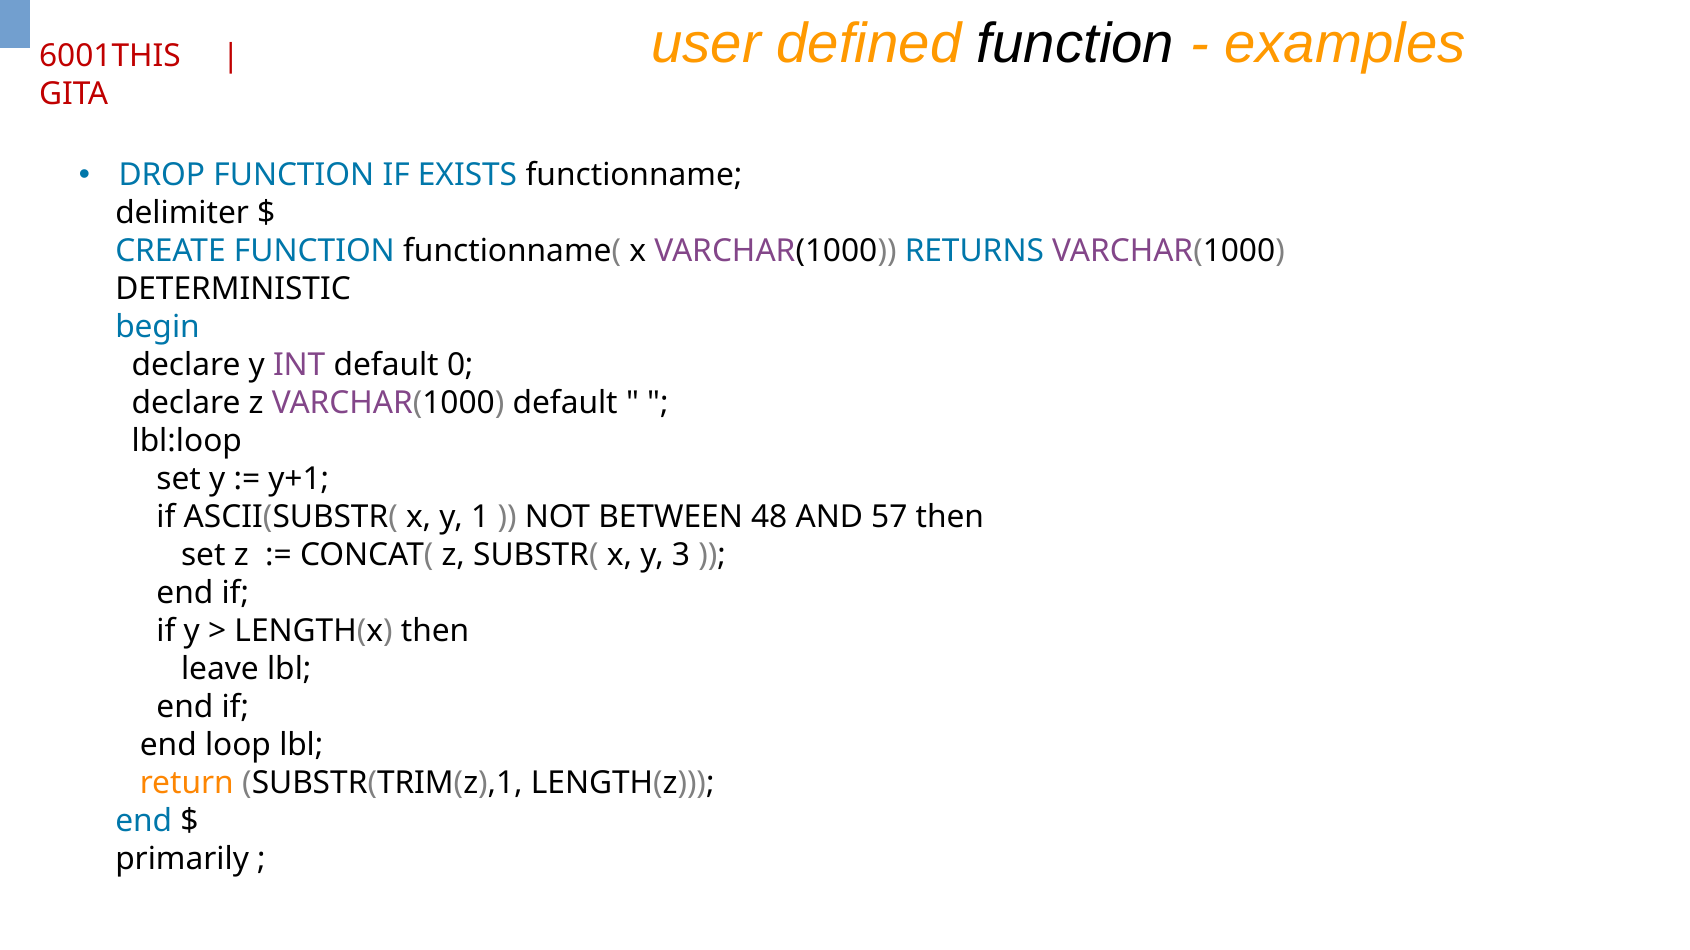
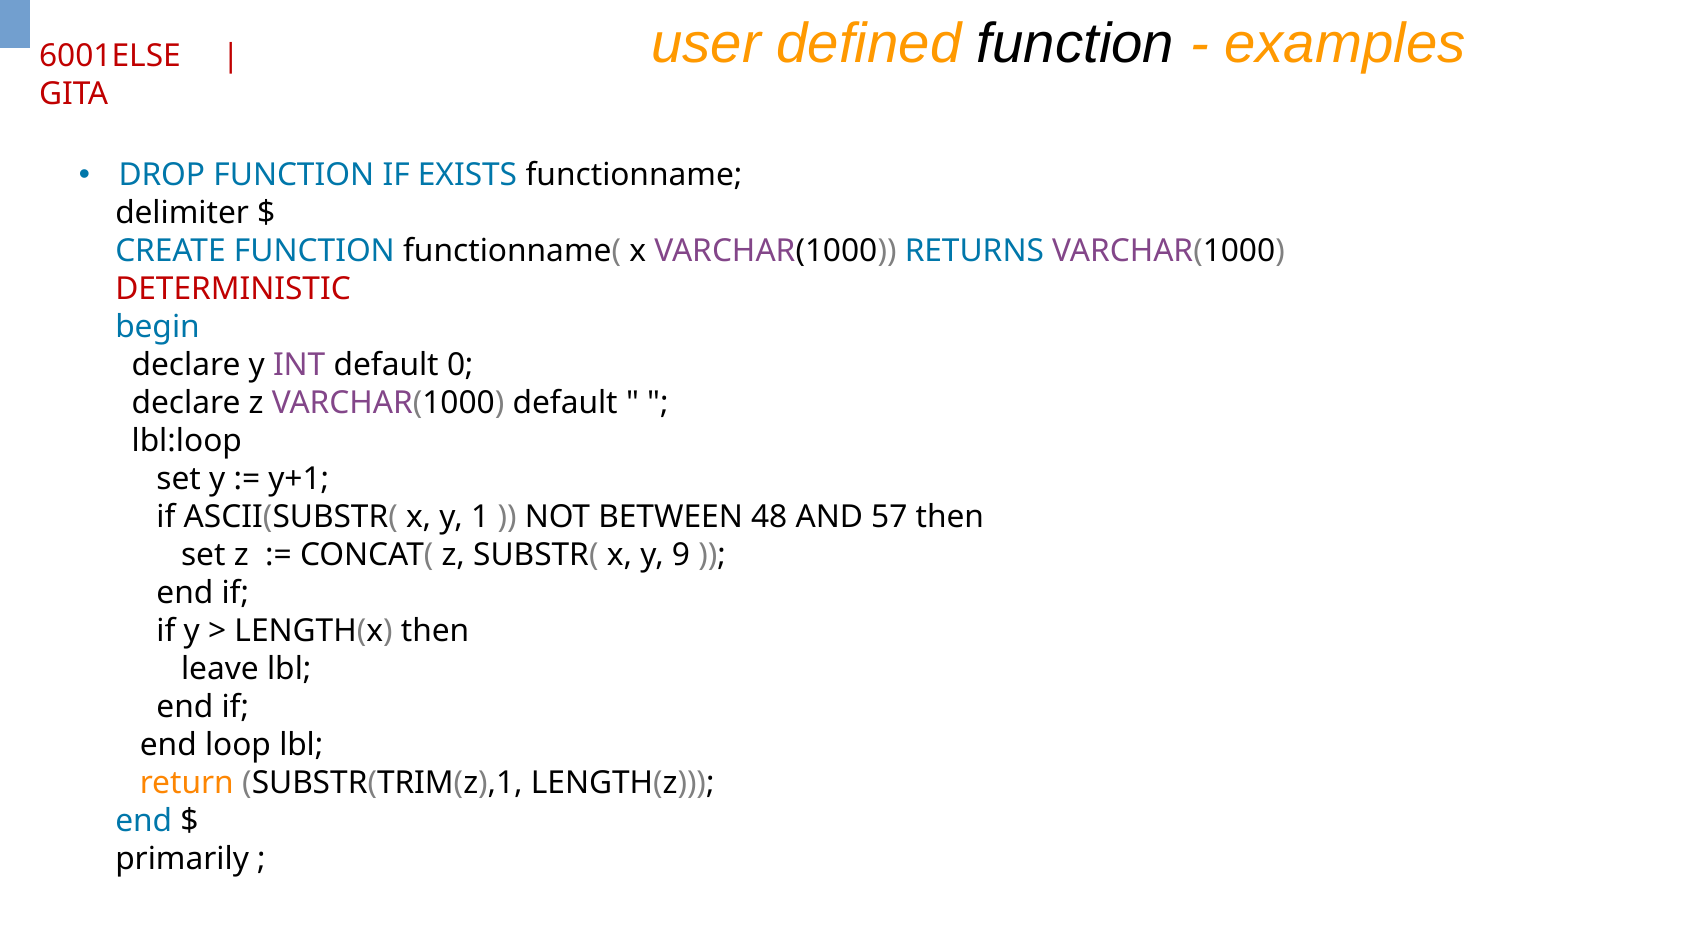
6001THIS: 6001THIS -> 6001ELSE
DETERMINISTIC colour: black -> red
3: 3 -> 9
